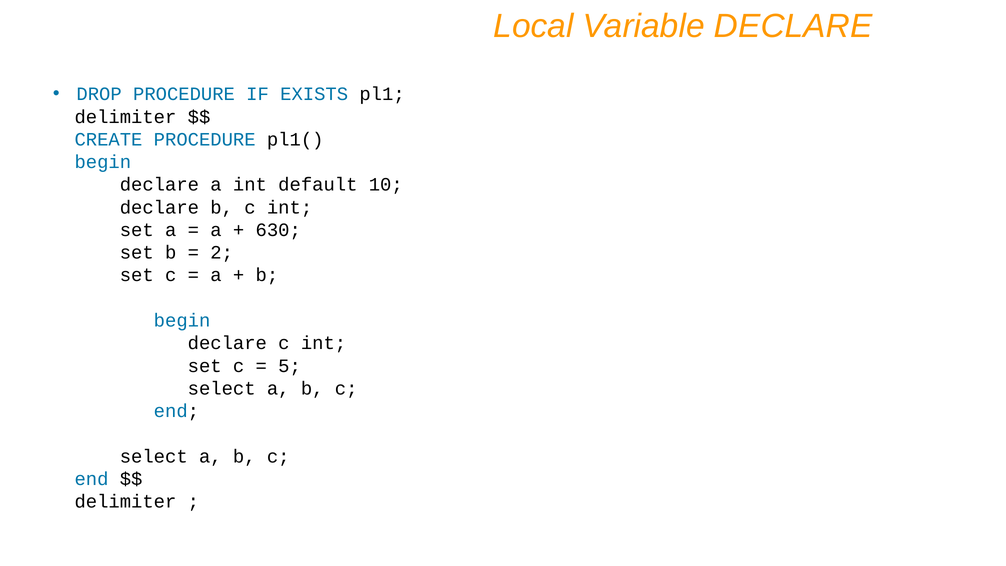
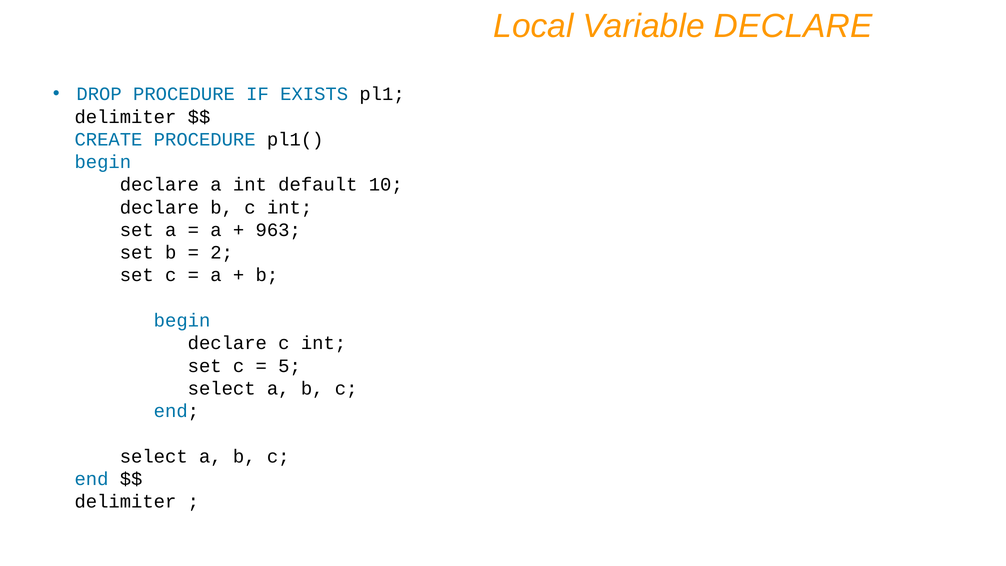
630: 630 -> 963
